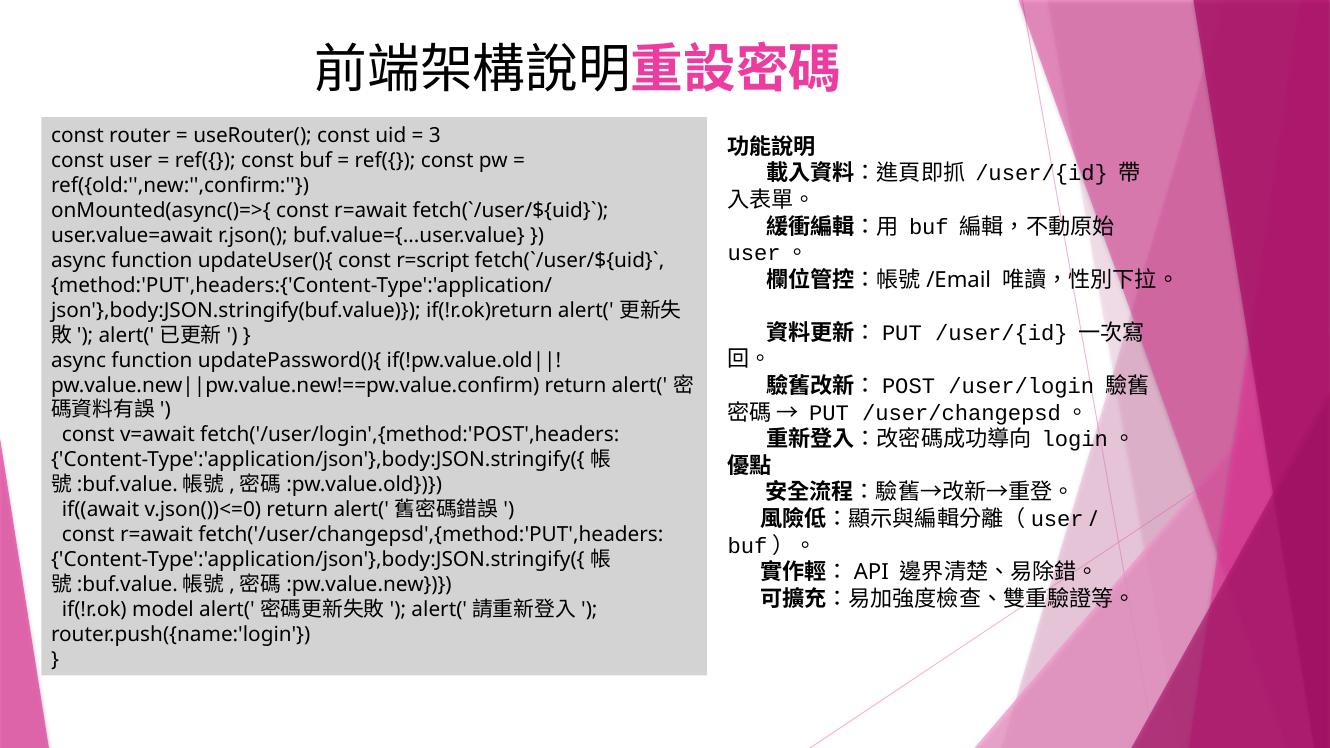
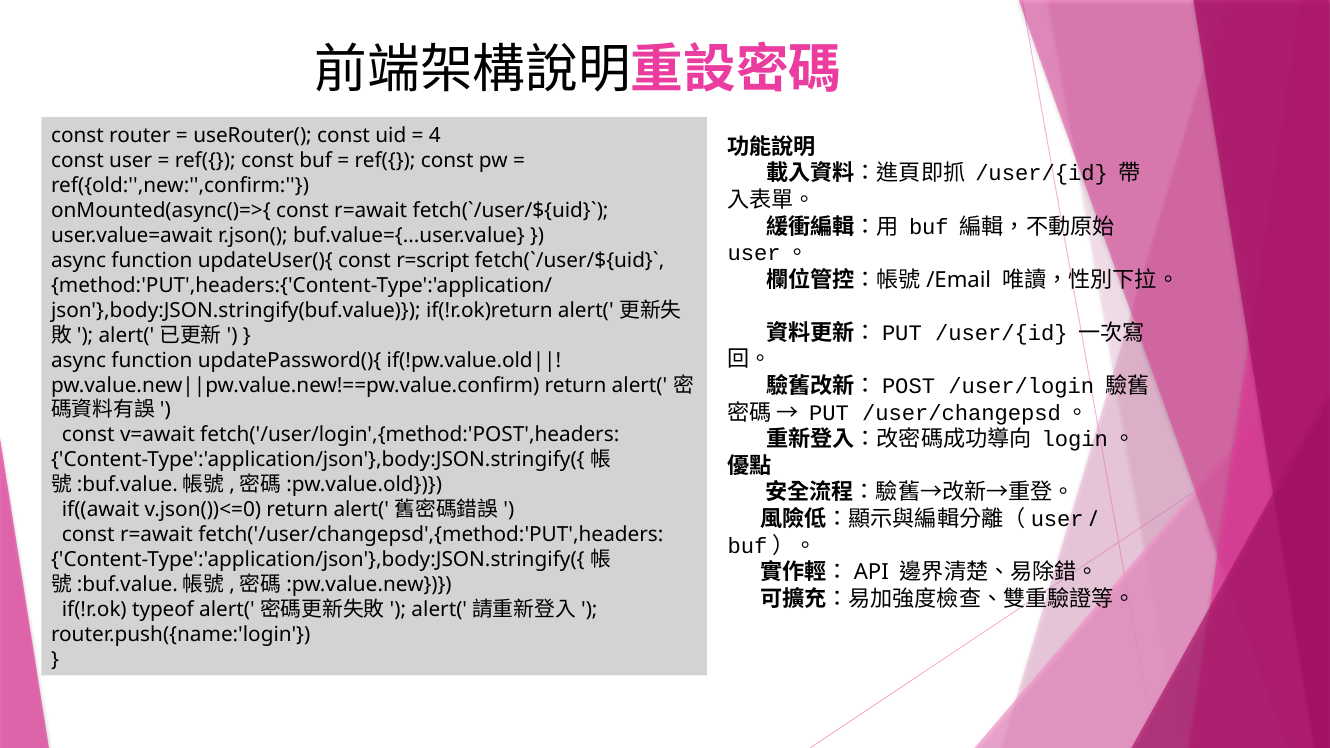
3: 3 -> 4
model: model -> typeof
